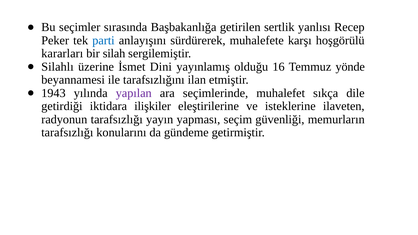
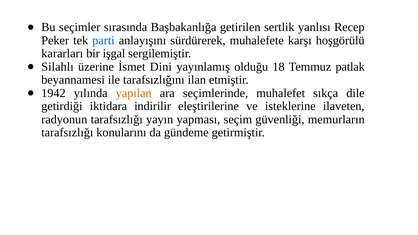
silah: silah -> işgal
16: 16 -> 18
yönde: yönde -> patlak
1943: 1943 -> 1942
yapılan colour: purple -> orange
ilişkiler: ilişkiler -> indirilir
